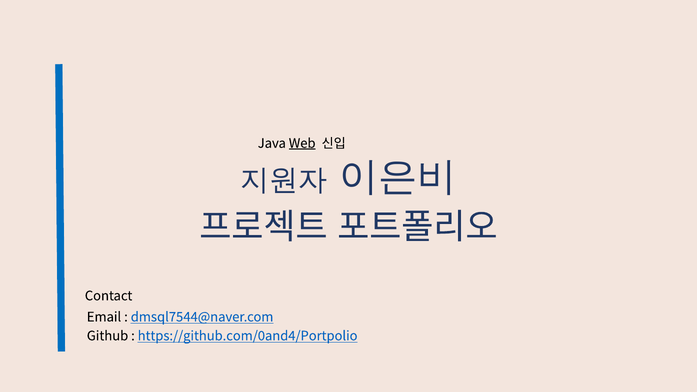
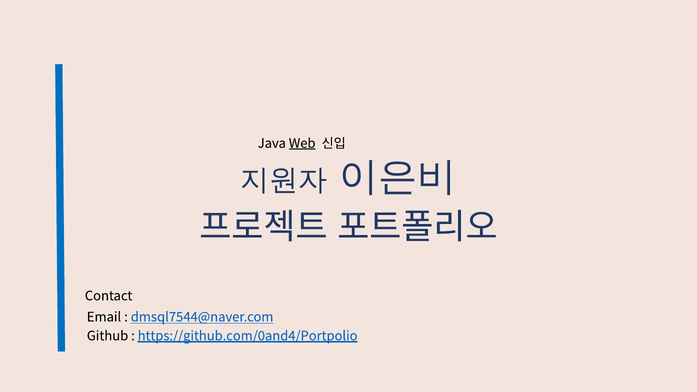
https://github.com/0and4/Portpolio underline: none -> present
